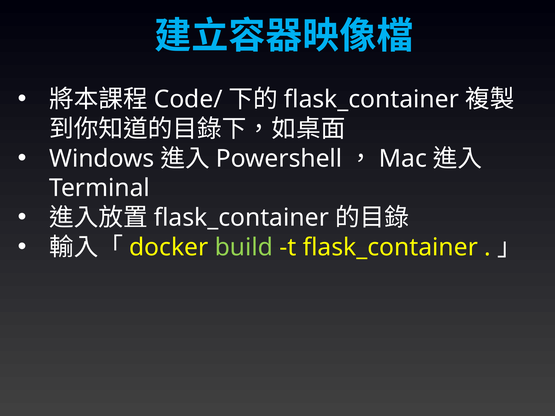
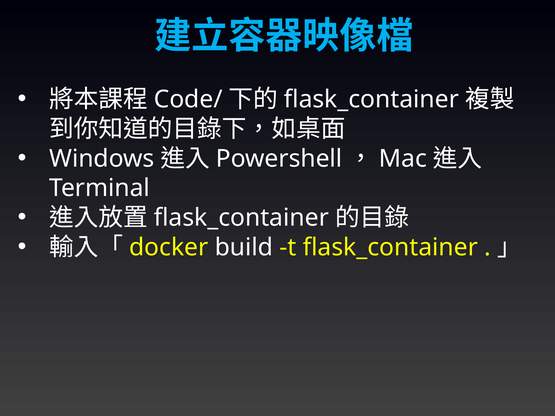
build colour: light green -> white
